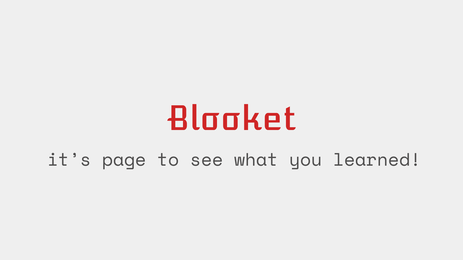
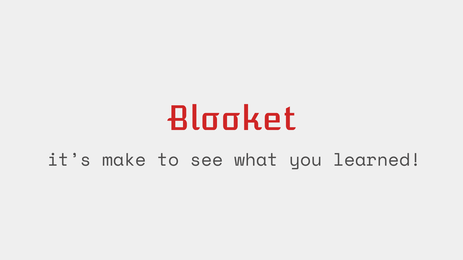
page: page -> make
